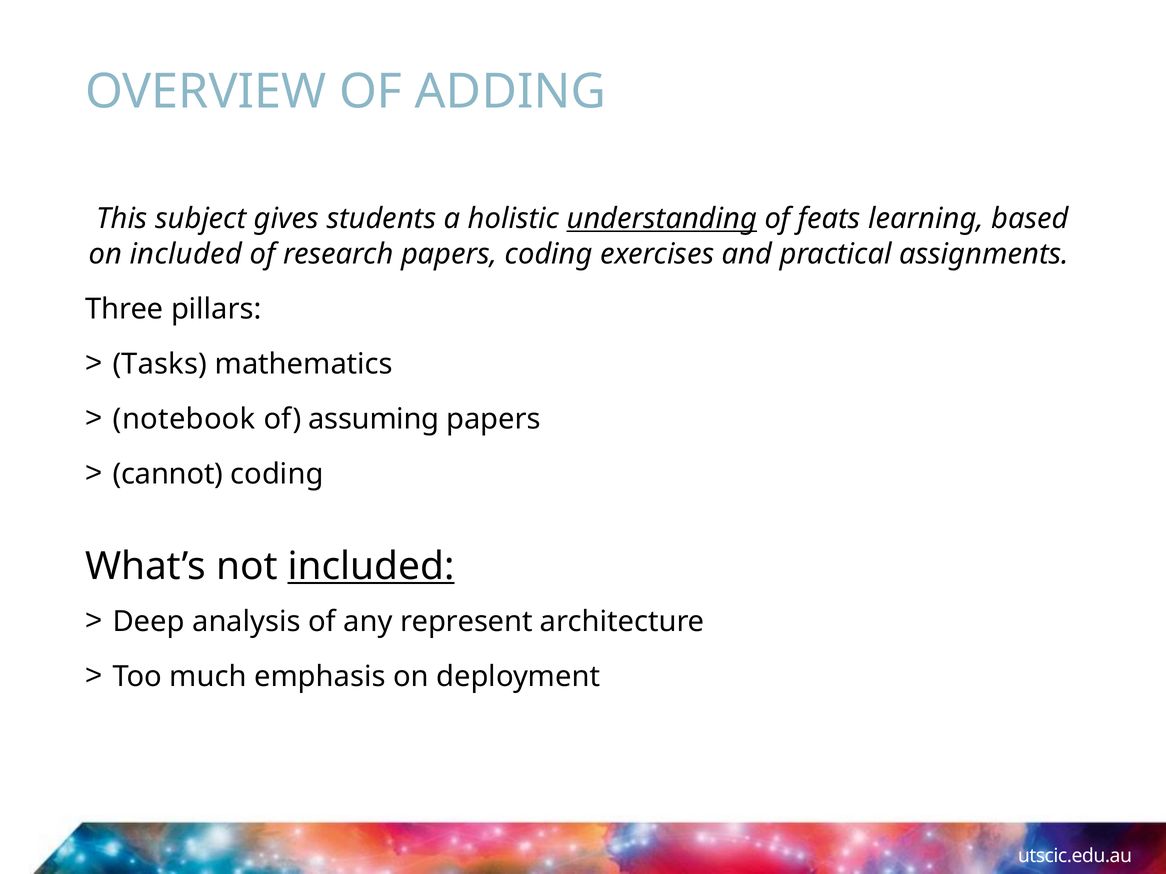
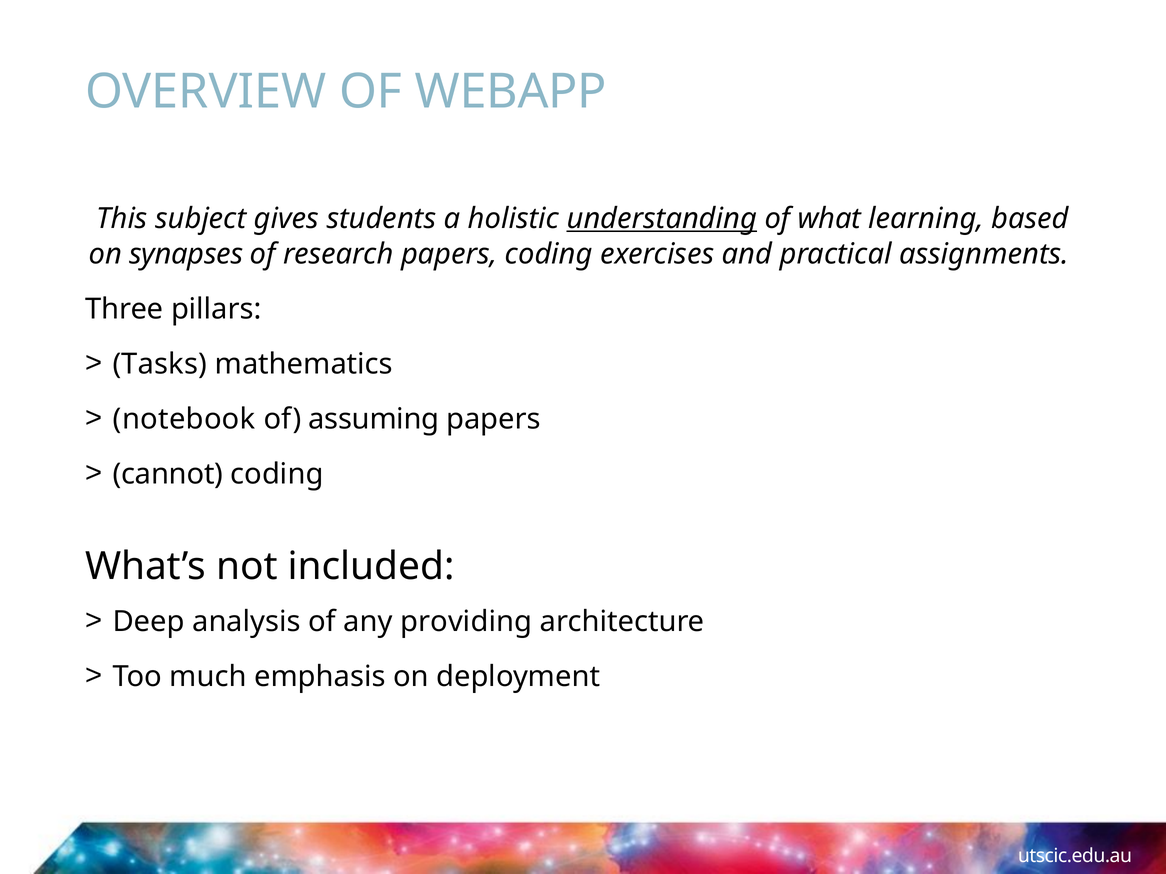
ADDING: ADDING -> WEBAPP
feats: feats -> what
on included: included -> synapses
included at (371, 567) underline: present -> none
represent: represent -> providing
